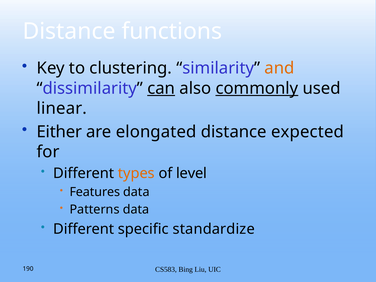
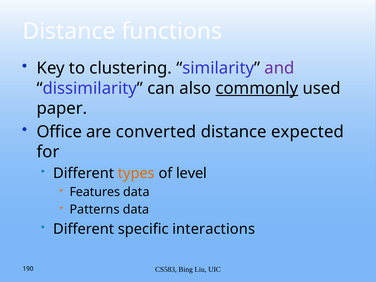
and colour: orange -> purple
can underline: present -> none
linear: linear -> paper
Either: Either -> Office
elongated: elongated -> converted
standardize: standardize -> interactions
